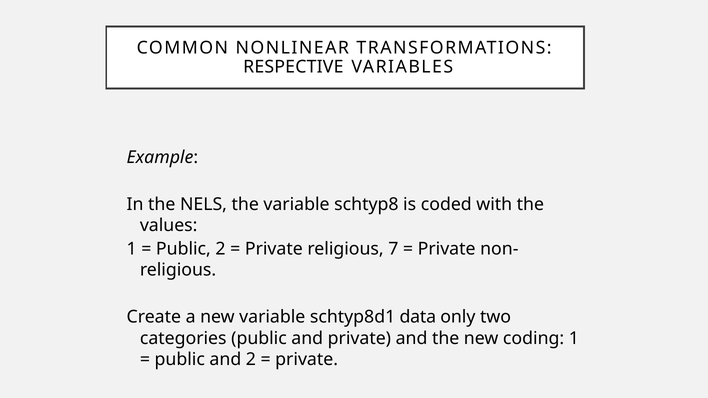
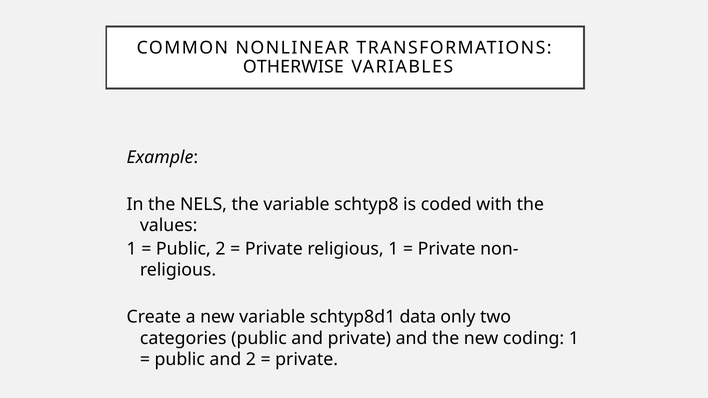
RESPECTIVE: RESPECTIVE -> OTHERWISE
religious 7: 7 -> 1
